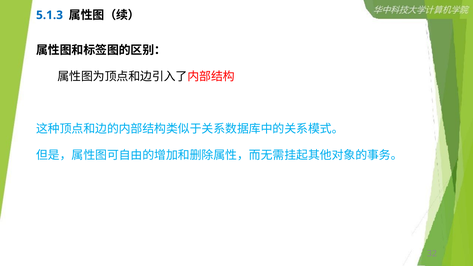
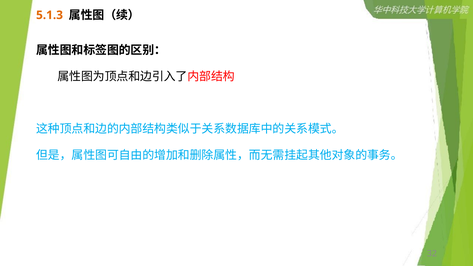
5.1.3 colour: blue -> orange
